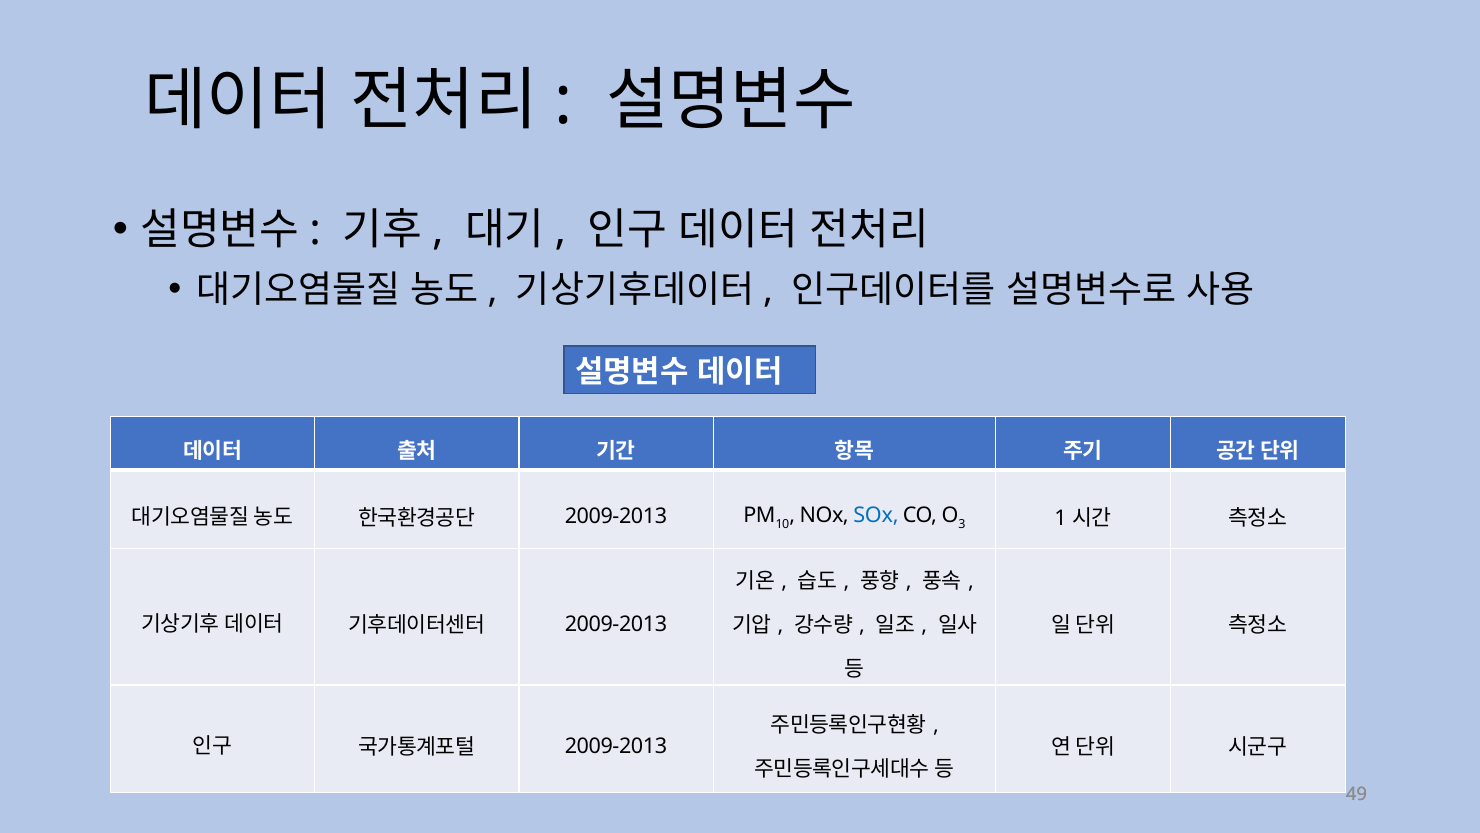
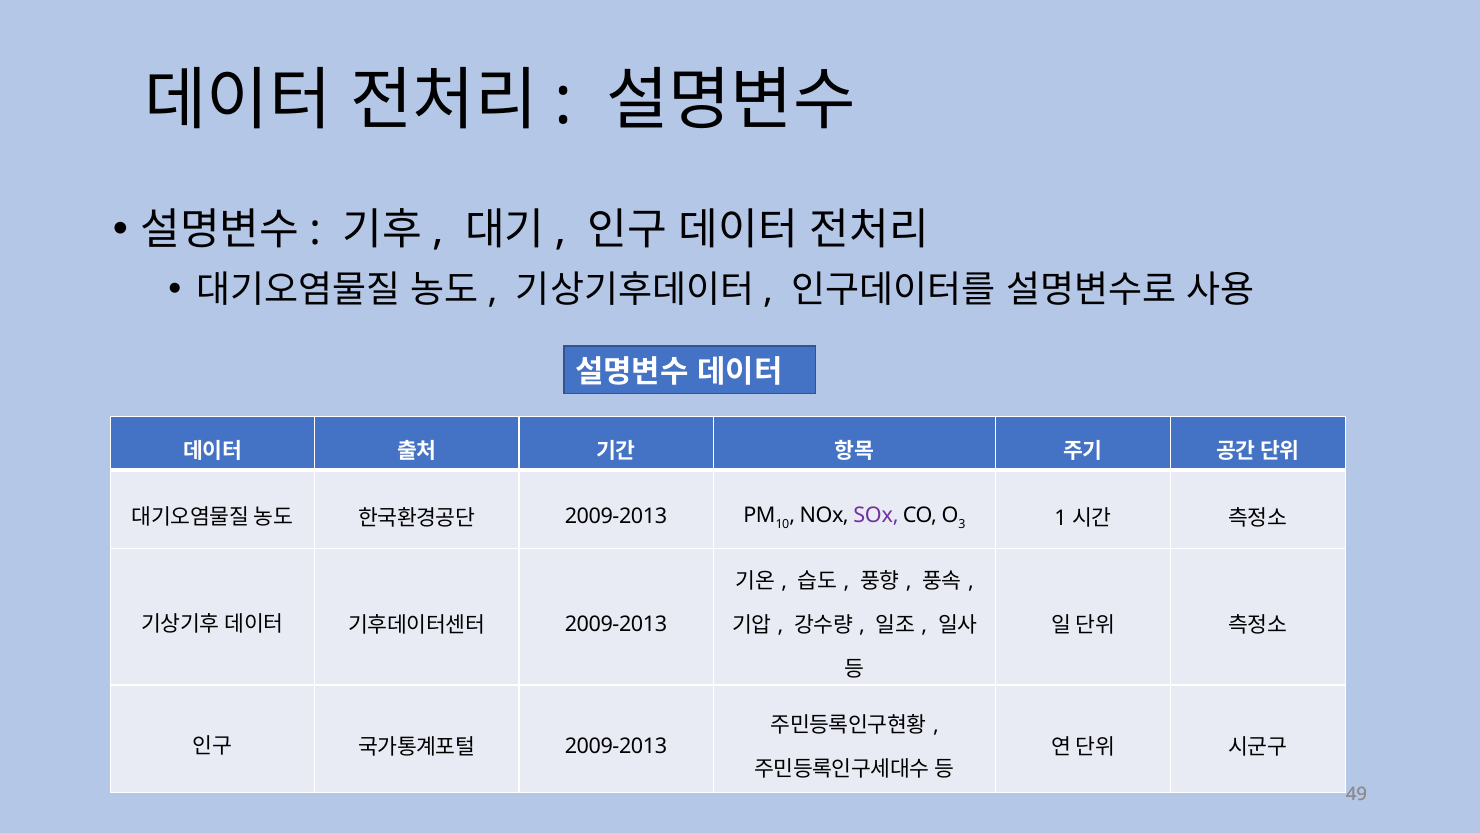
SOx colour: blue -> purple
